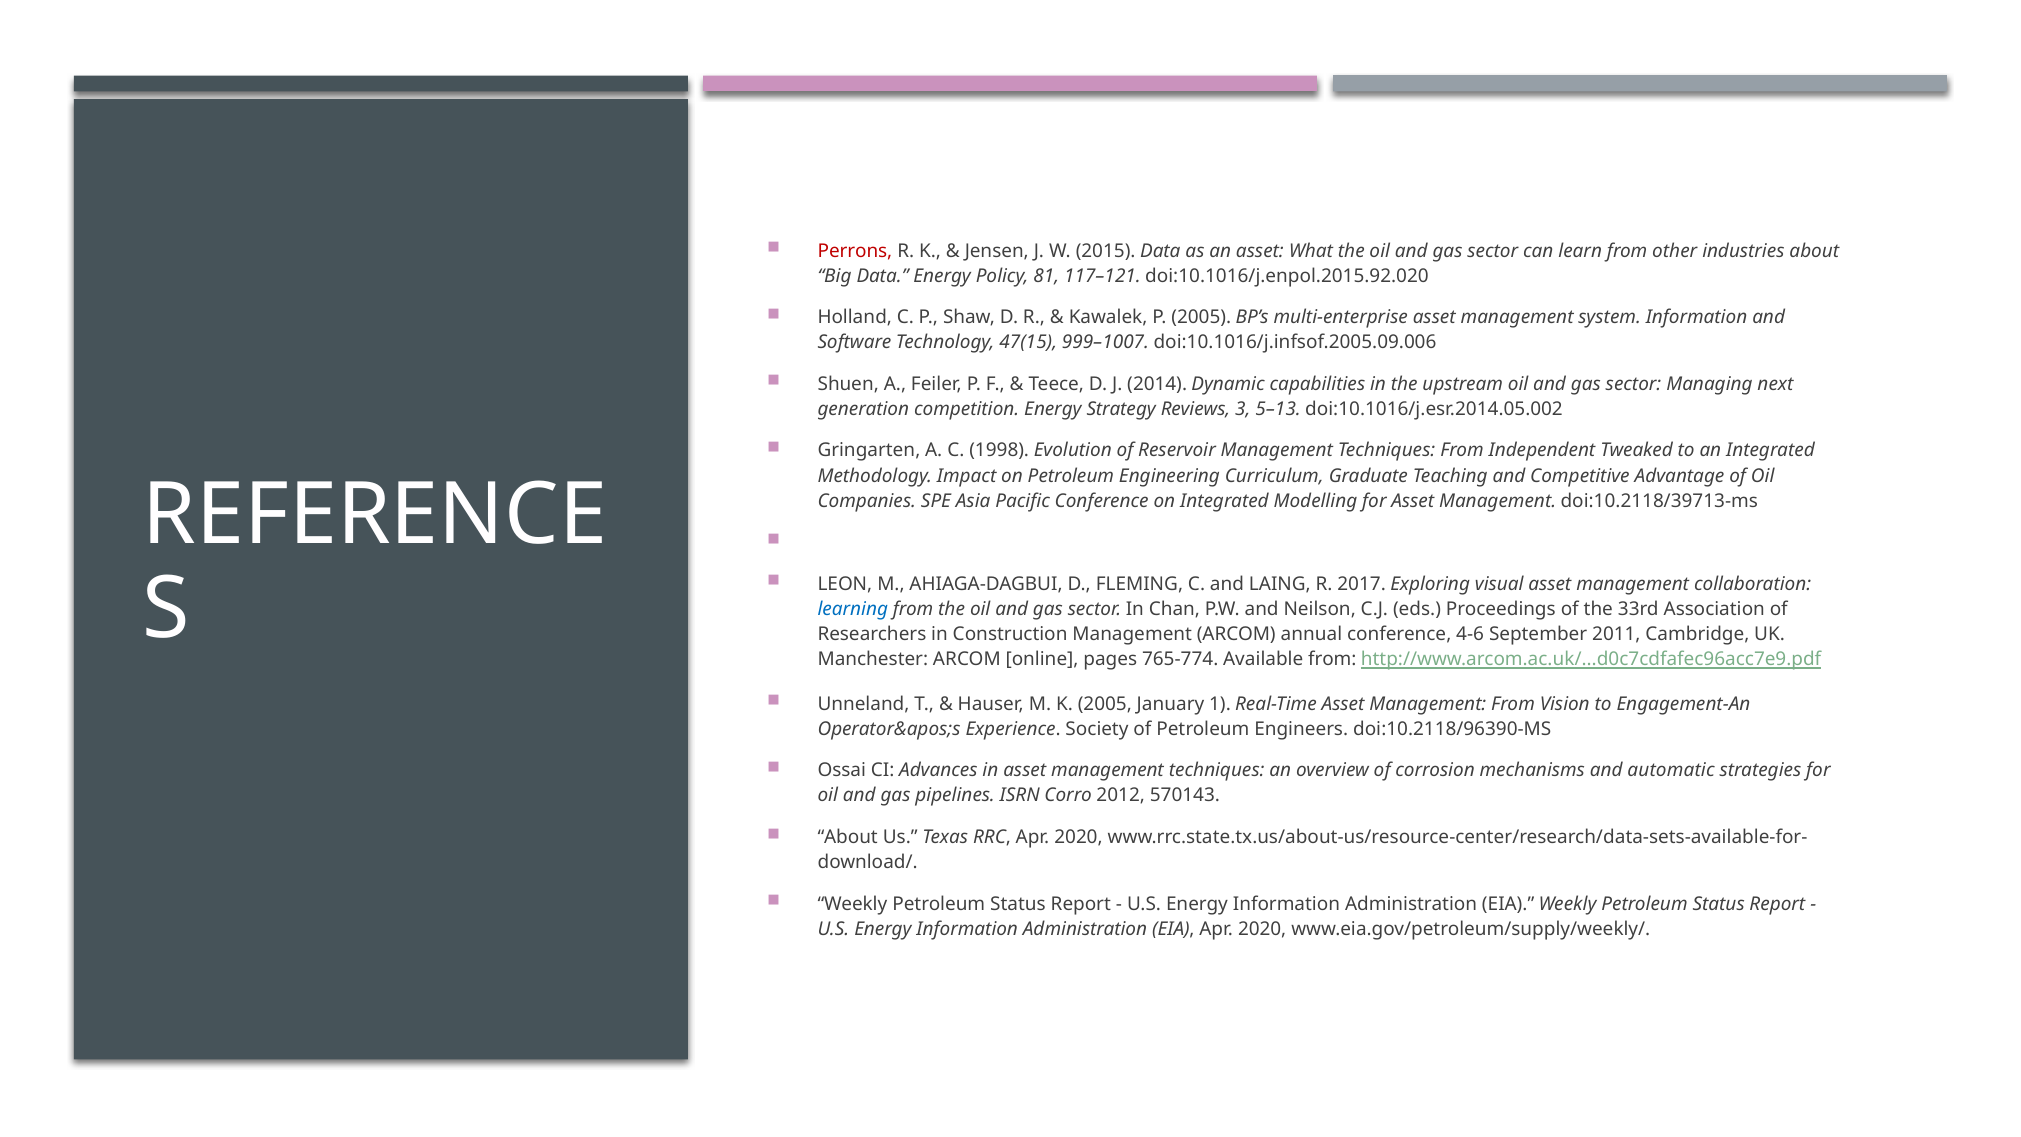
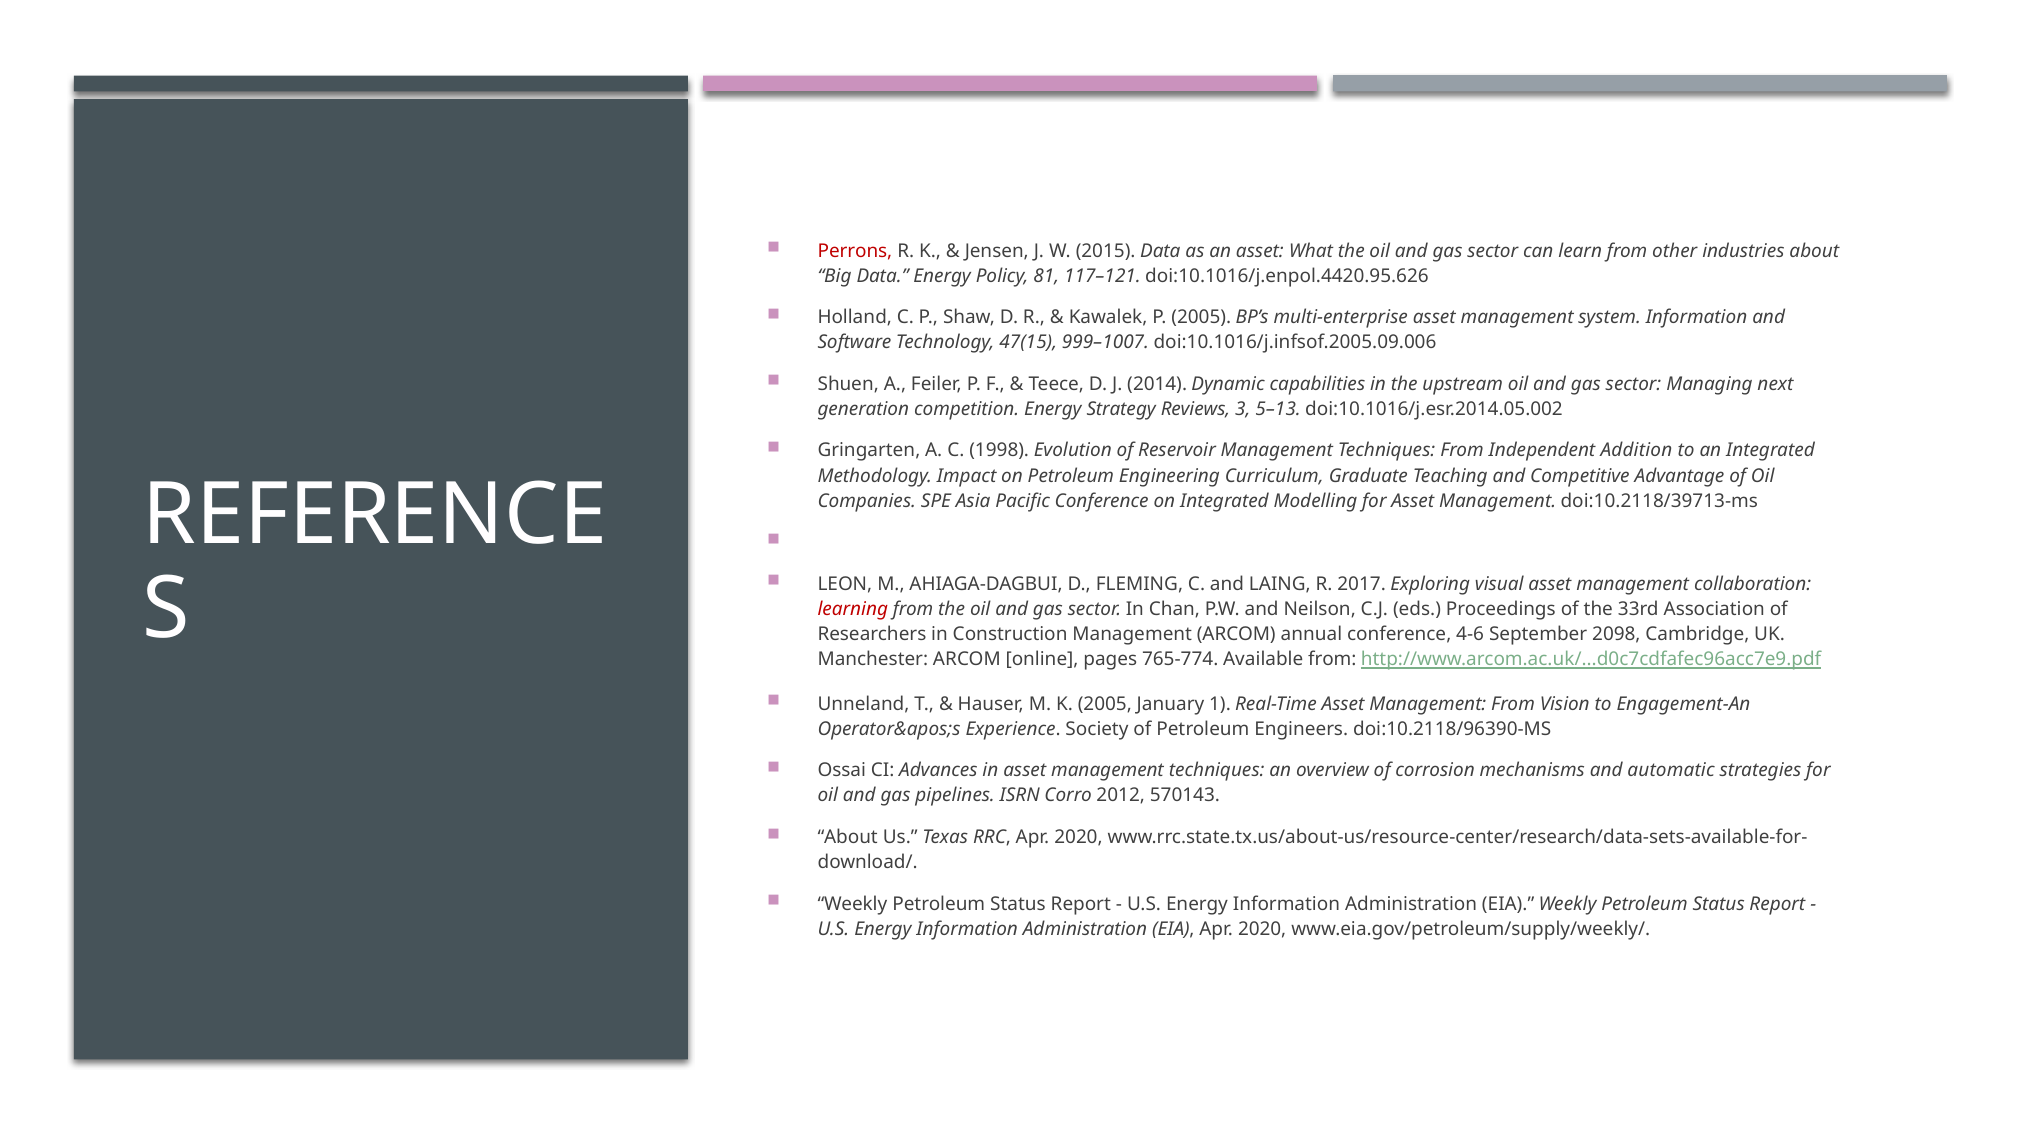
doi:10.1016/j.enpol.2015.92.020: doi:10.1016/j.enpol.2015.92.020 -> doi:10.1016/j.enpol.4420.95.626
Tweaked: Tweaked -> Addition
learning colour: blue -> red
2011: 2011 -> 2098
